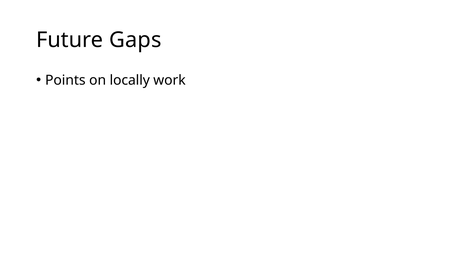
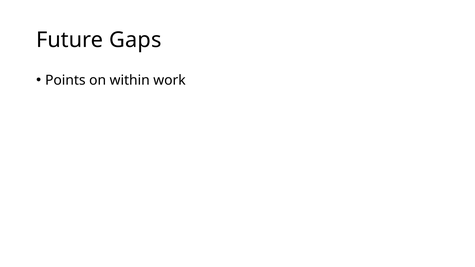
locally: locally -> within
